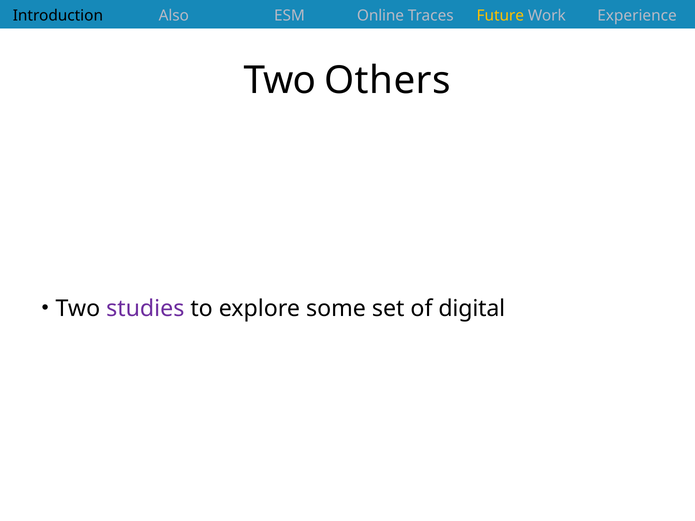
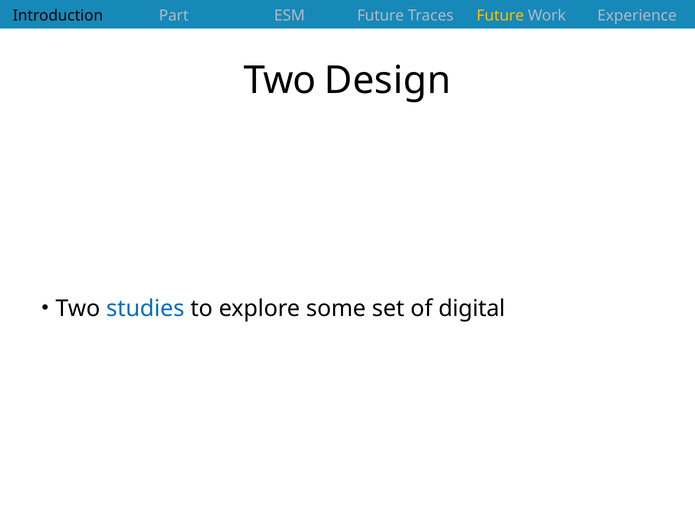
Also: Also -> Part
ESM Online: Online -> Future
Others: Others -> Design
studies colour: purple -> blue
